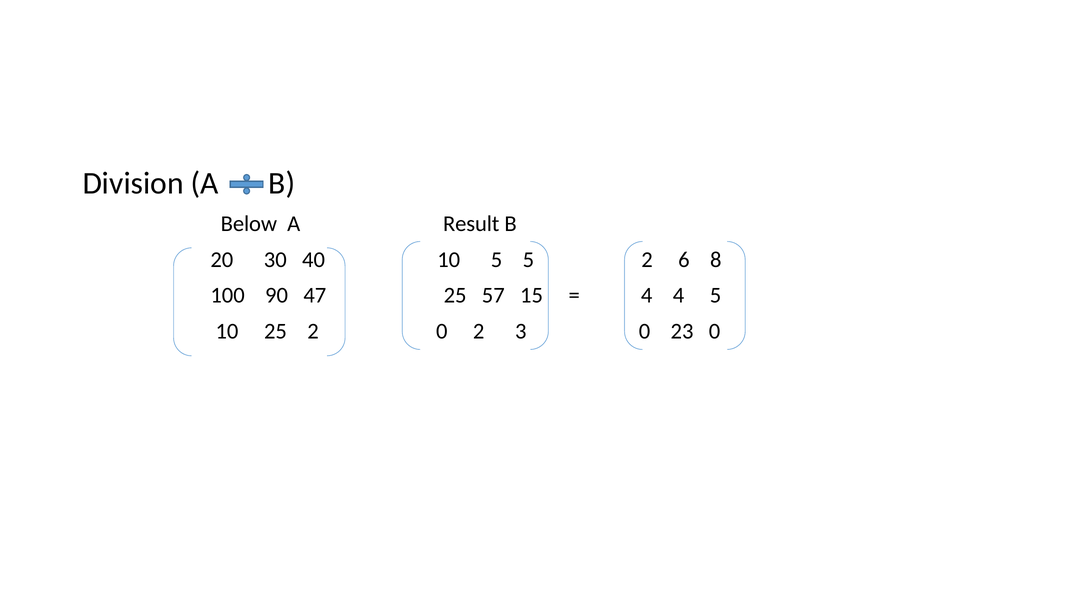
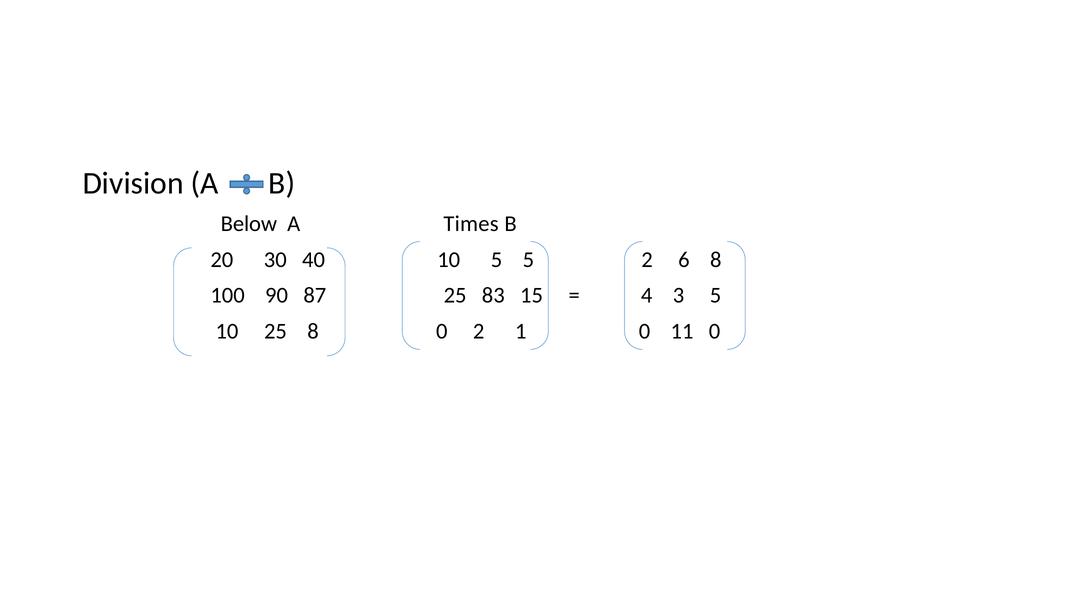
Result: Result -> Times
47: 47 -> 87
57: 57 -> 83
4 4: 4 -> 3
25 2: 2 -> 8
3: 3 -> 1
23: 23 -> 11
